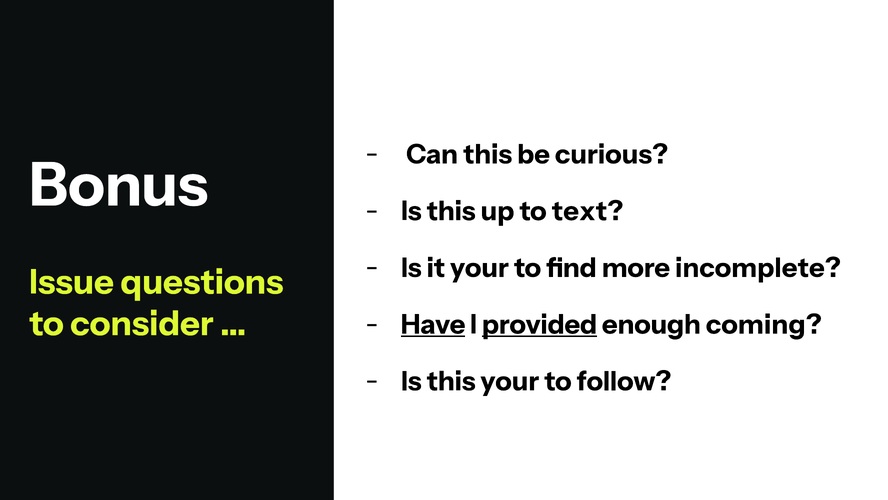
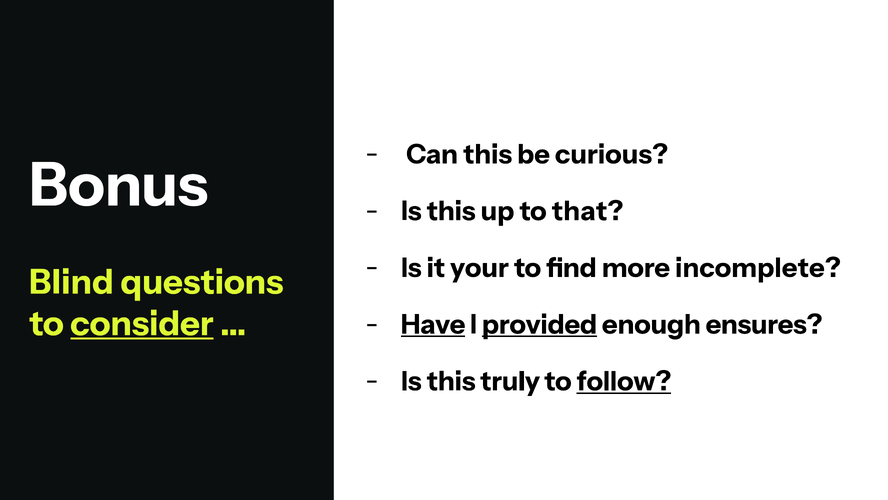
text: text -> that
Issue: Issue -> Blind
consider underline: none -> present
coming: coming -> ensures
this your: your -> truly
follow underline: none -> present
